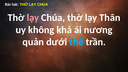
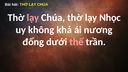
Thân: Thân -> Nhọc
quản: quản -> đống
thế colour: light blue -> pink
